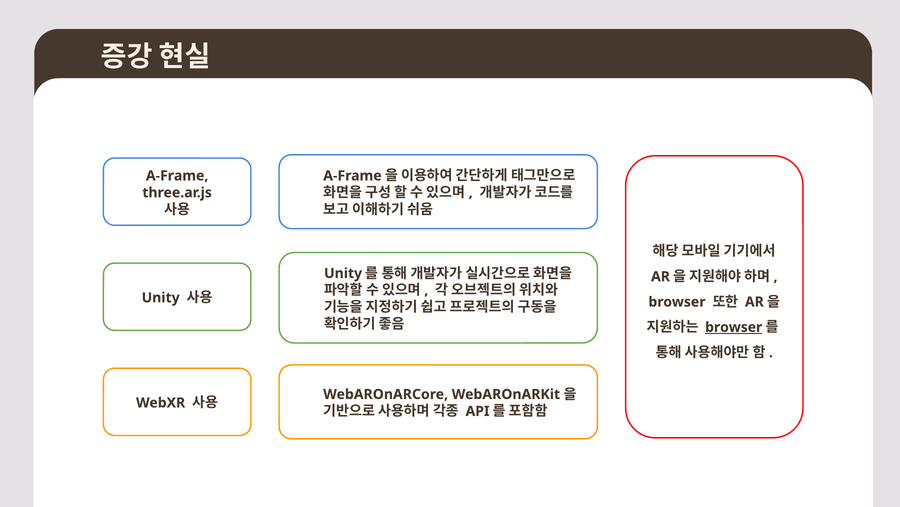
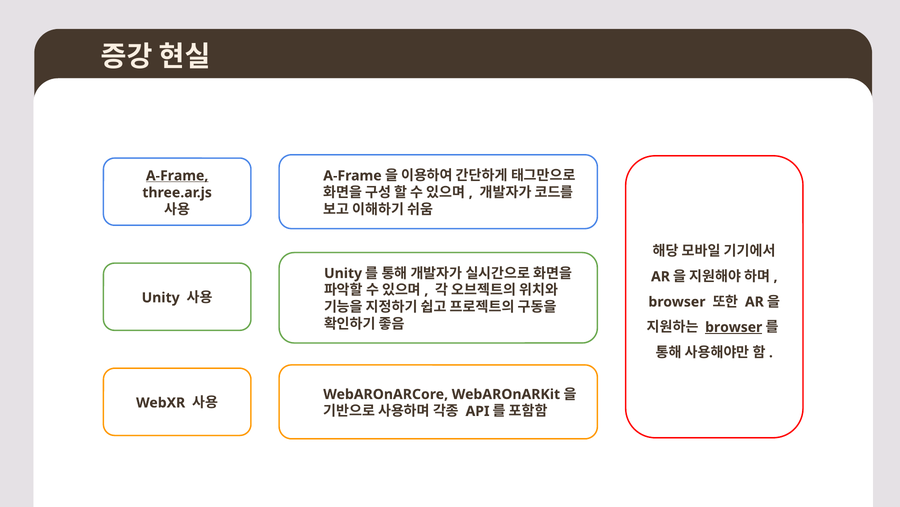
A-Frame at (177, 175) underline: none -> present
